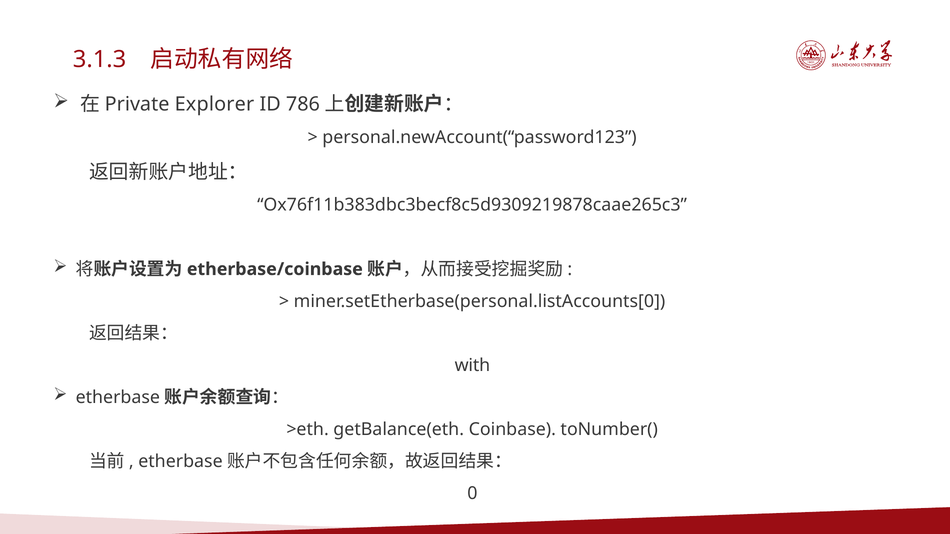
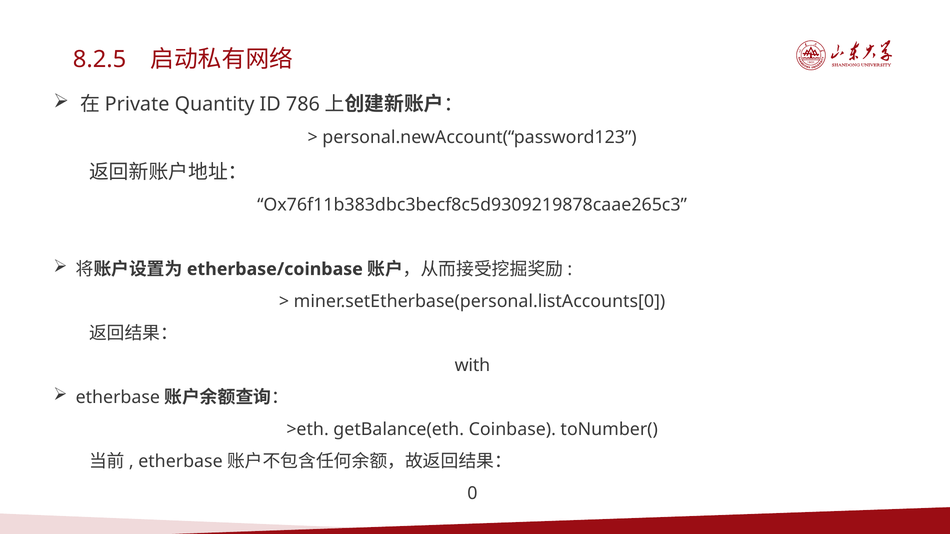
3.1.3: 3.1.3 -> 8.2.5
Explorer: Explorer -> Quantity
